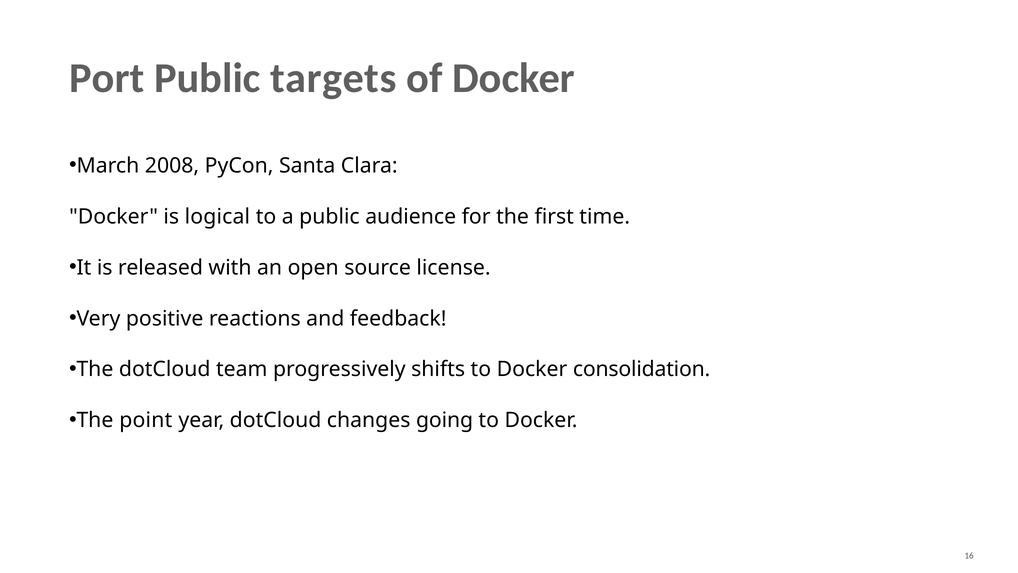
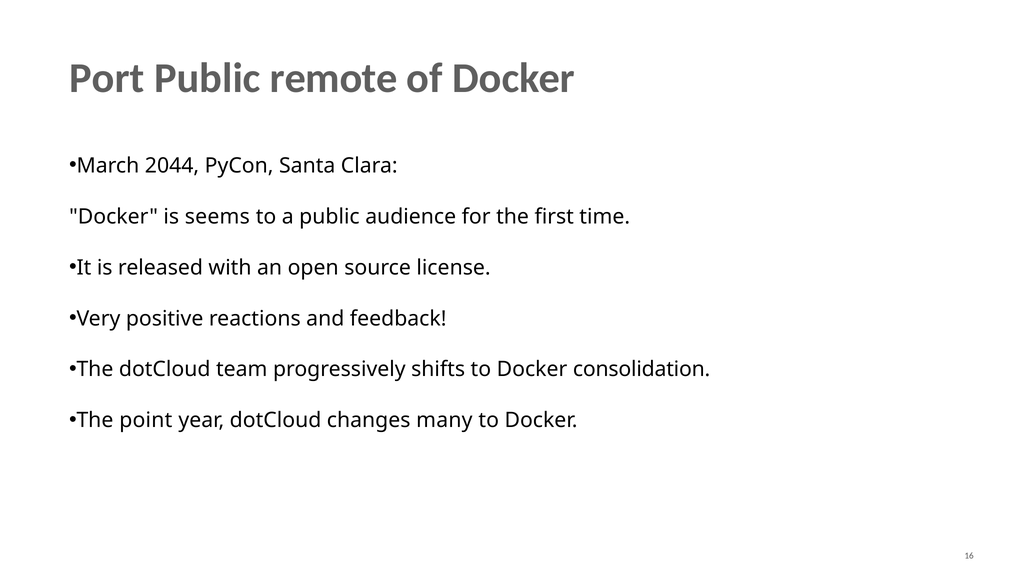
targets: targets -> remote
2008: 2008 -> 2044
logical: logical -> seems
going: going -> many
